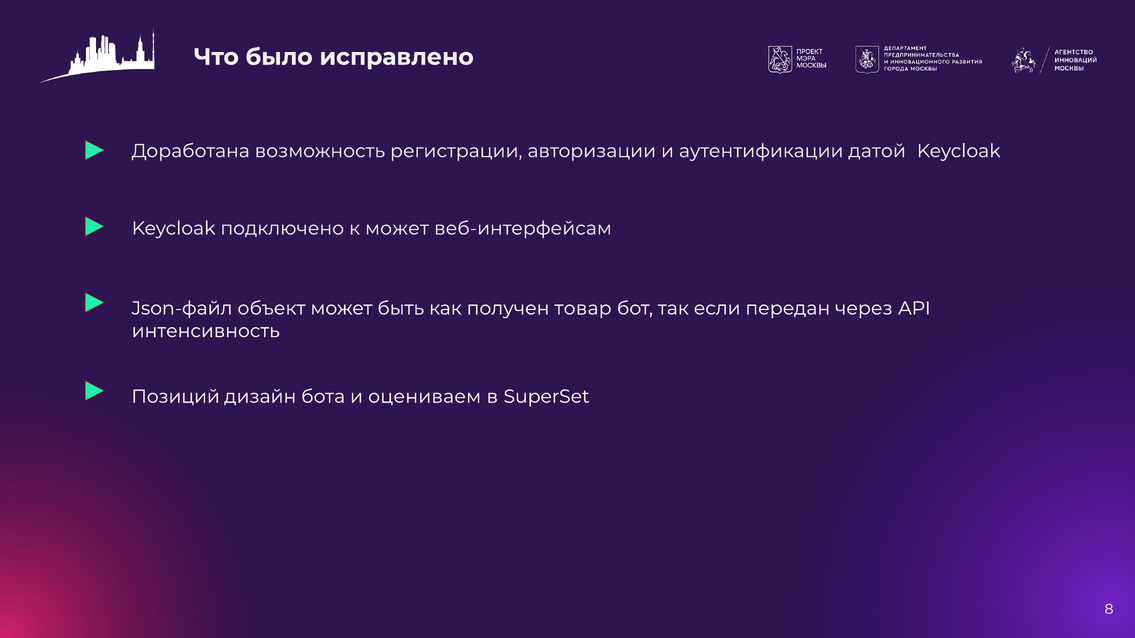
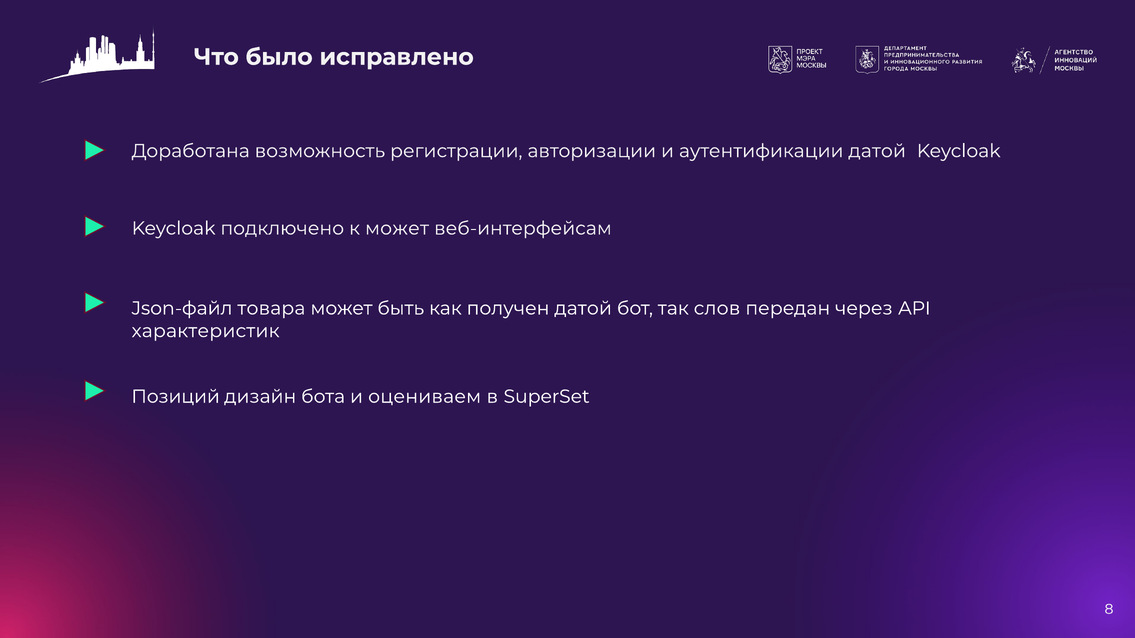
объект: объект -> товара
получен товар: товар -> датой
если: если -> слов
интенсивность: интенсивность -> характеристик
